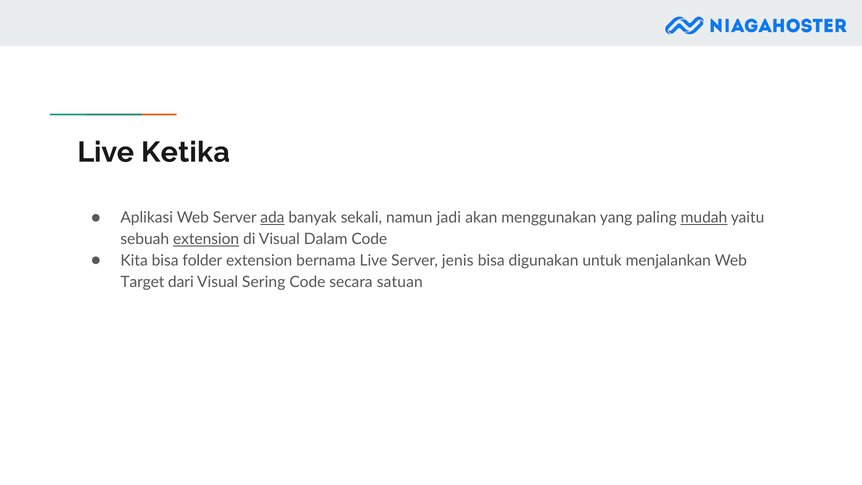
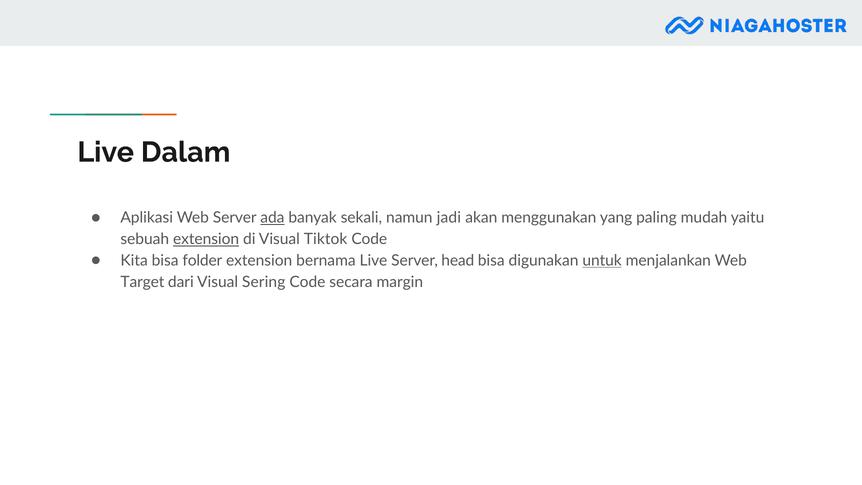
Ketika: Ketika -> Dalam
mudah underline: present -> none
Dalam: Dalam -> Tiktok
jenis: jenis -> head
untuk underline: none -> present
satuan: satuan -> margin
